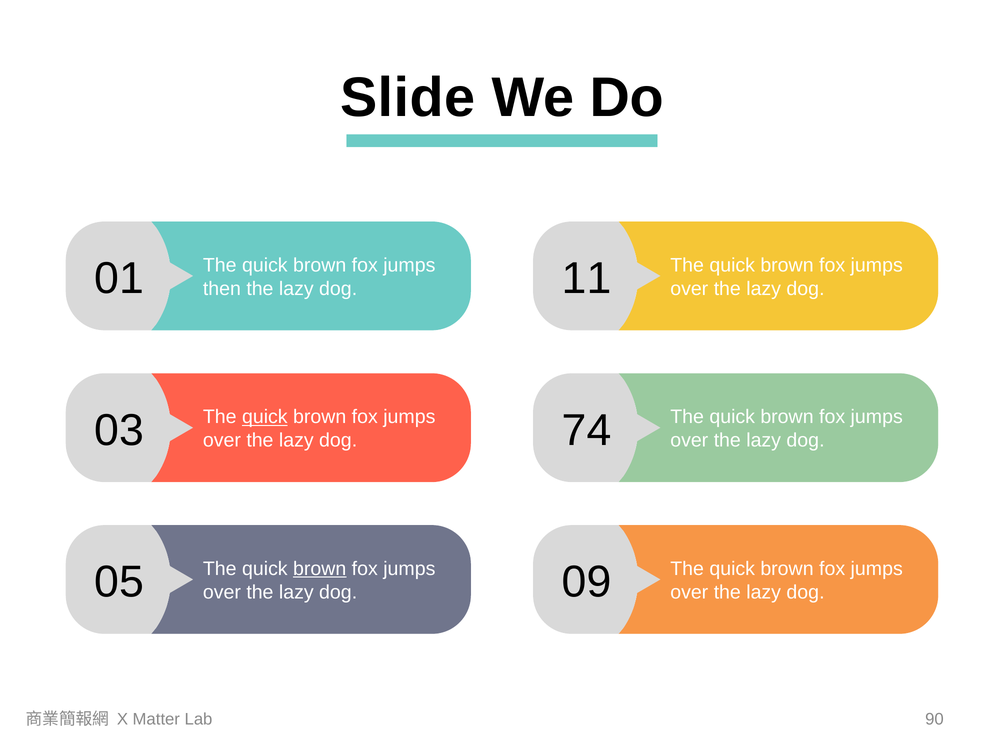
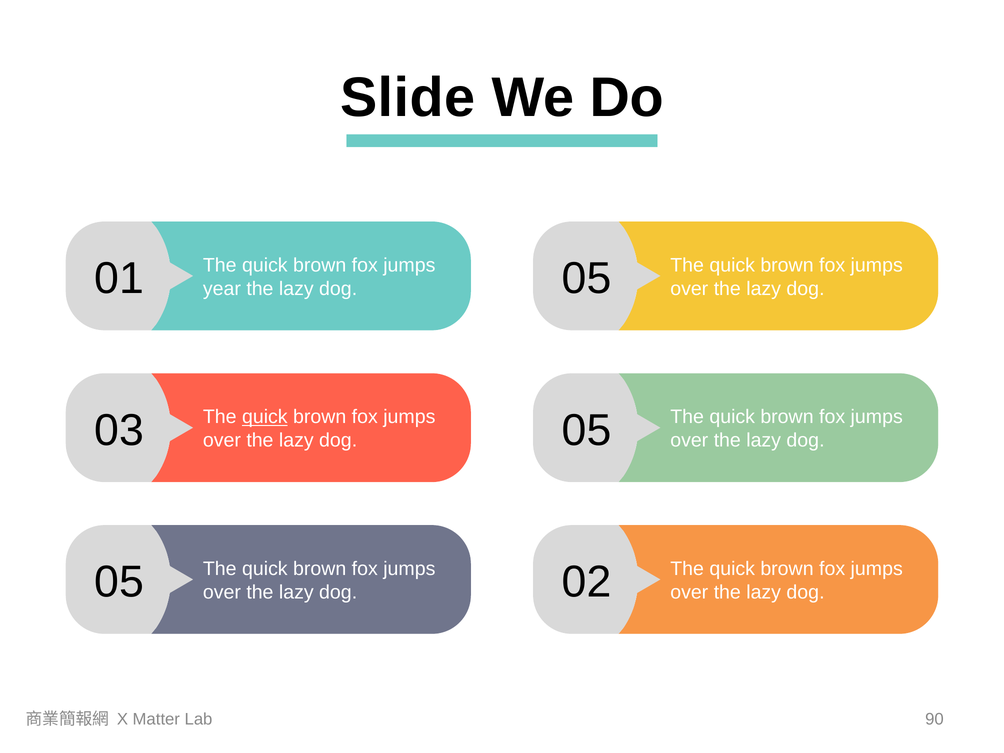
then: then -> year
11 at (587, 279): 11 -> 05
74 at (587, 430): 74 -> 05
brown at (320, 569) underline: present -> none
09: 09 -> 02
